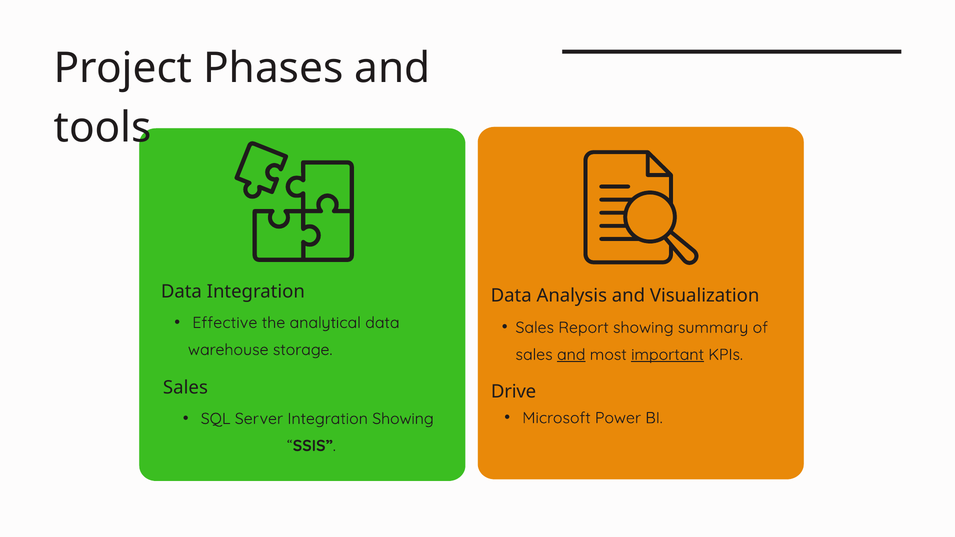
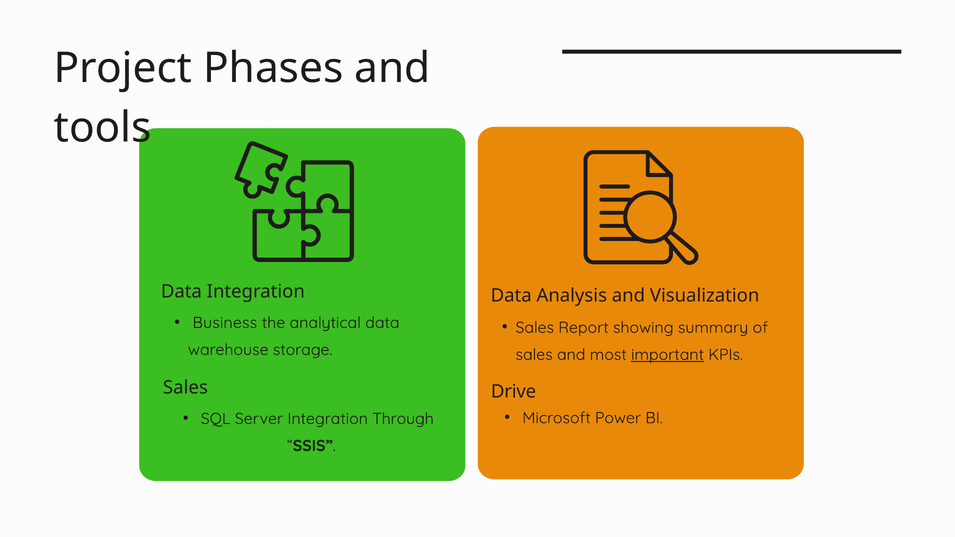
Effective: Effective -> Business
and at (571, 355) underline: present -> none
Integration Showing: Showing -> Through
